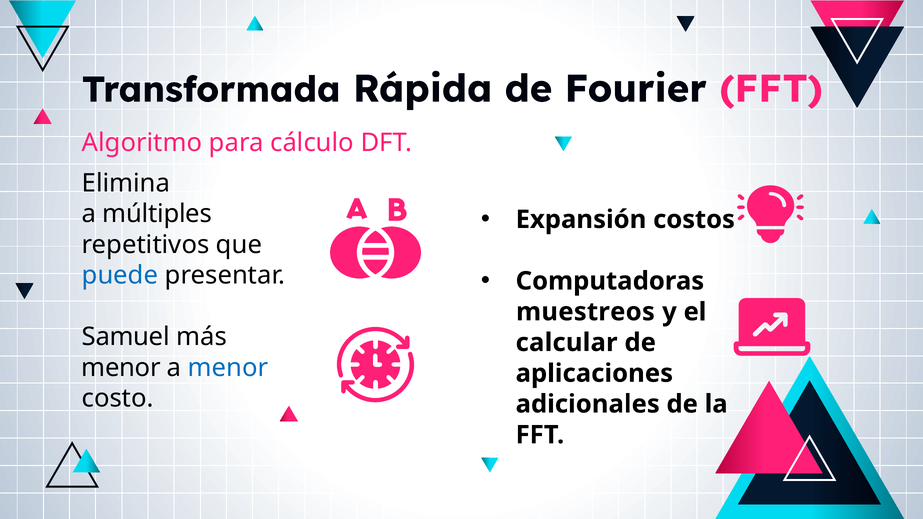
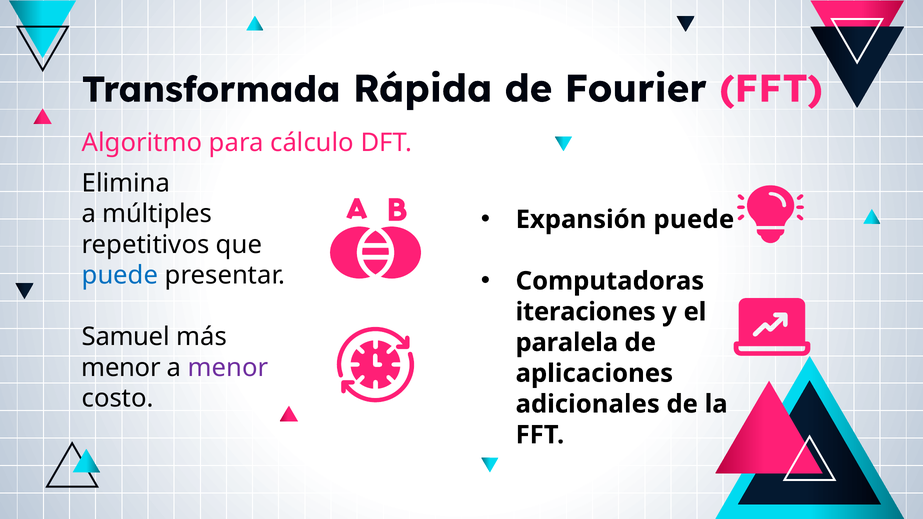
Expansión costos: costos -> puede
muestreos: muestreos -> iteraciones
calcular: calcular -> paralela
menor at (228, 368) colour: blue -> purple
